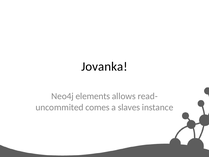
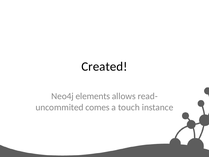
Jovanka: Jovanka -> Created
slaves: slaves -> touch
